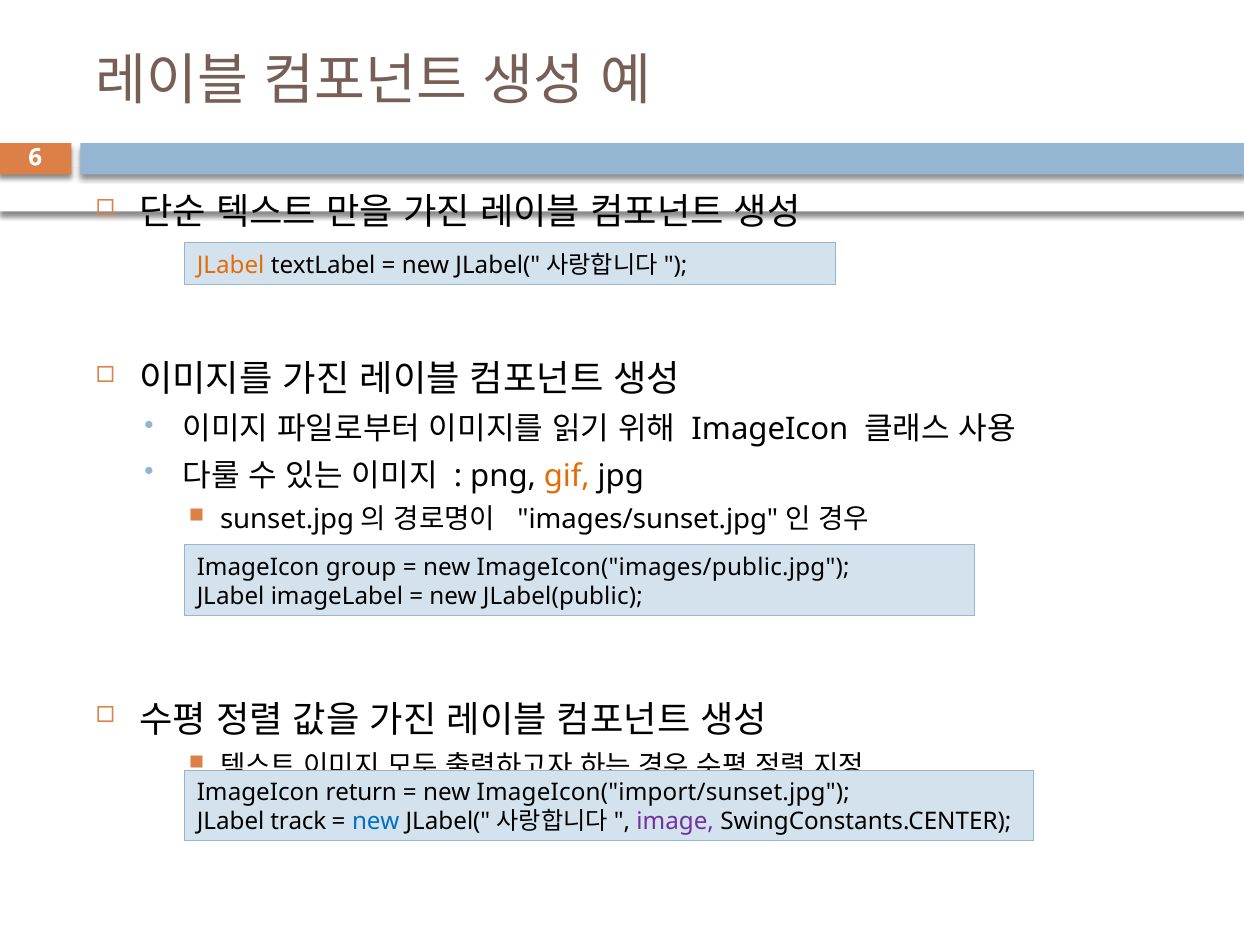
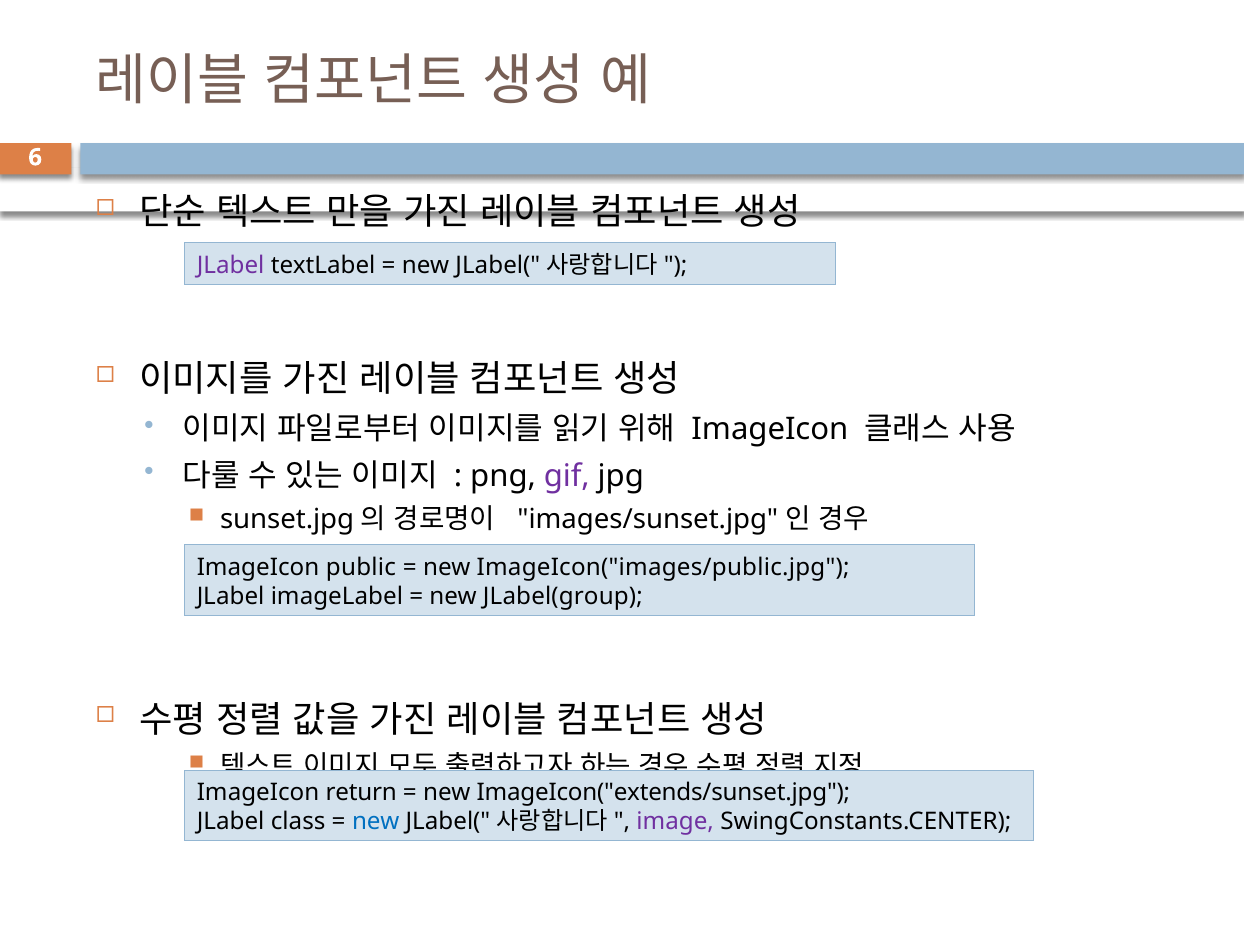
JLabel at (231, 265) colour: orange -> purple
gif colour: orange -> purple
group: group -> public
JLabel(public: JLabel(public -> JLabel(group
ImageIcon("import/sunset.jpg: ImageIcon("import/sunset.jpg -> ImageIcon("extends/sunset.jpg
track: track -> class
